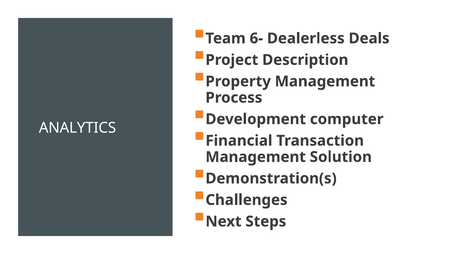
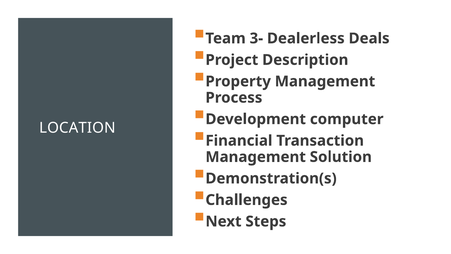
6-: 6- -> 3-
ANALYTICS: ANALYTICS -> LOCATION
